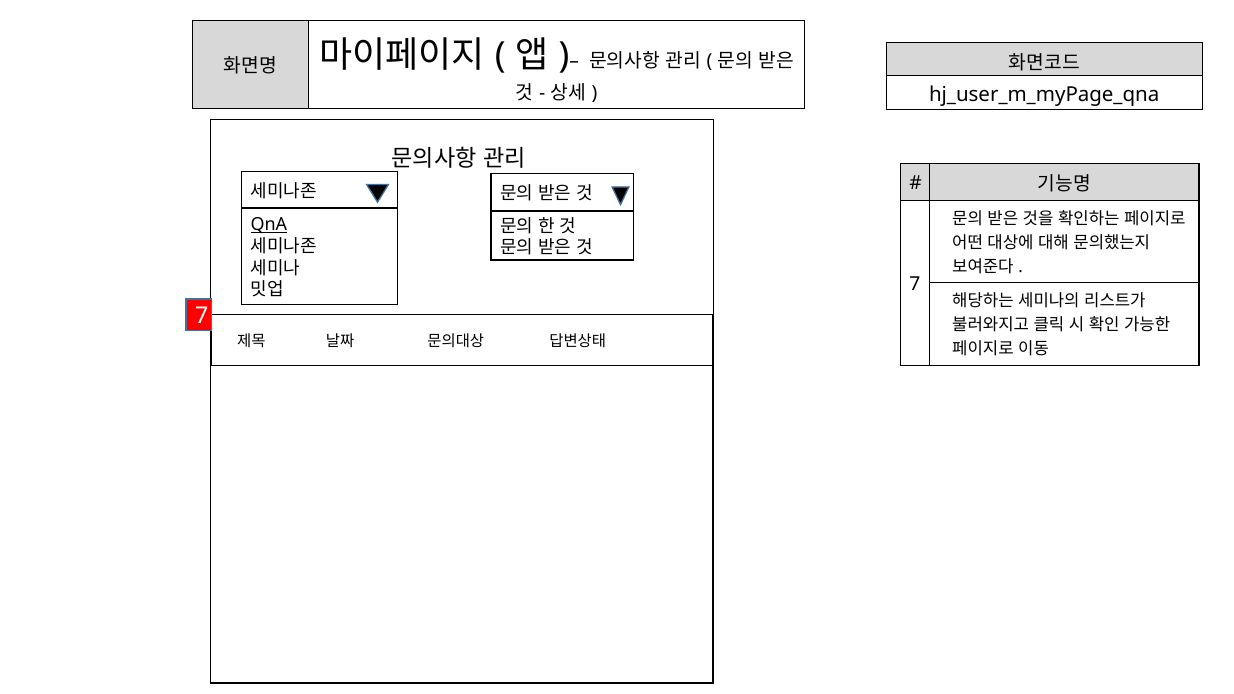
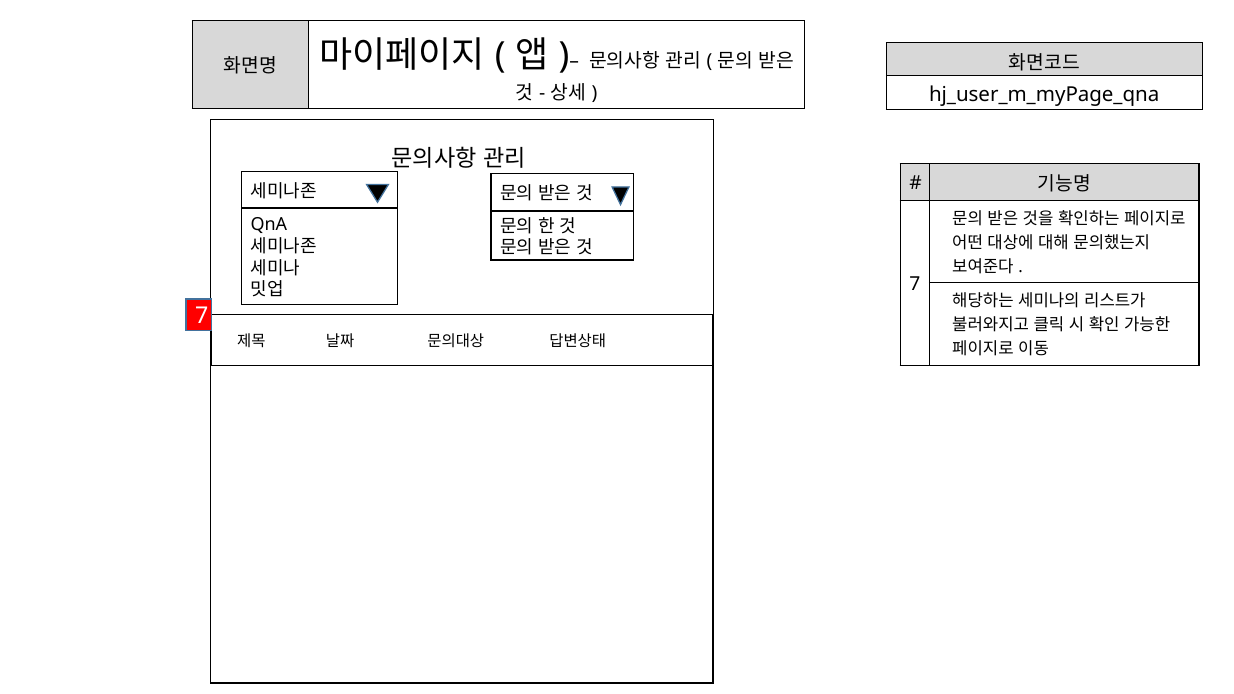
QnA underline: present -> none
